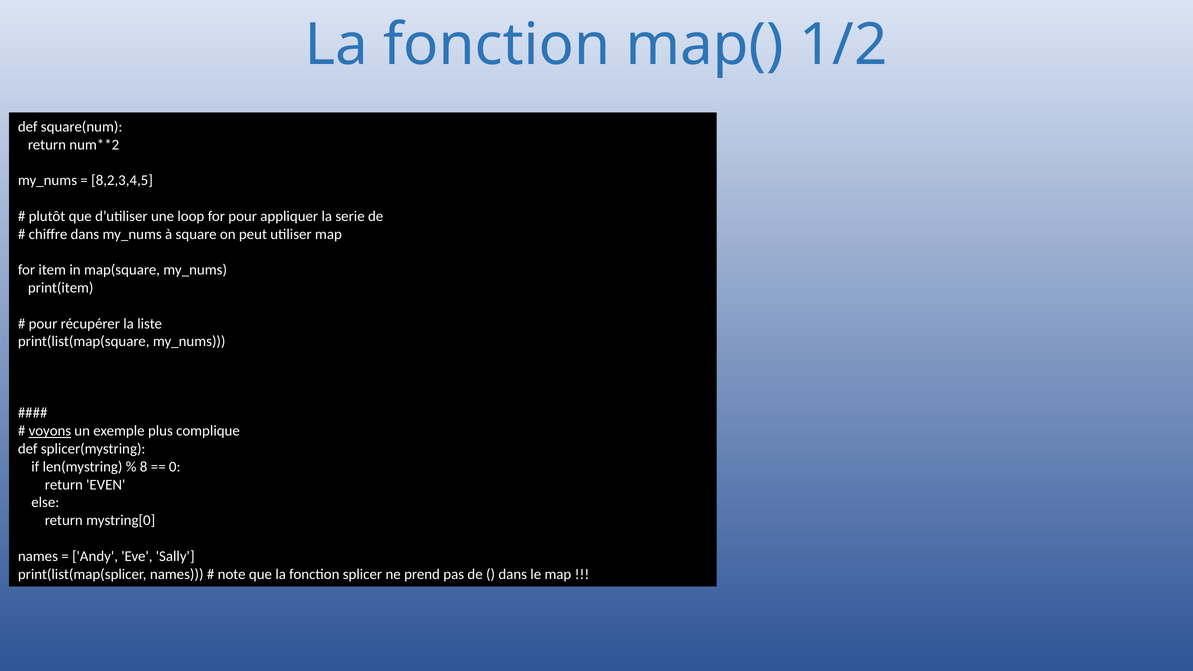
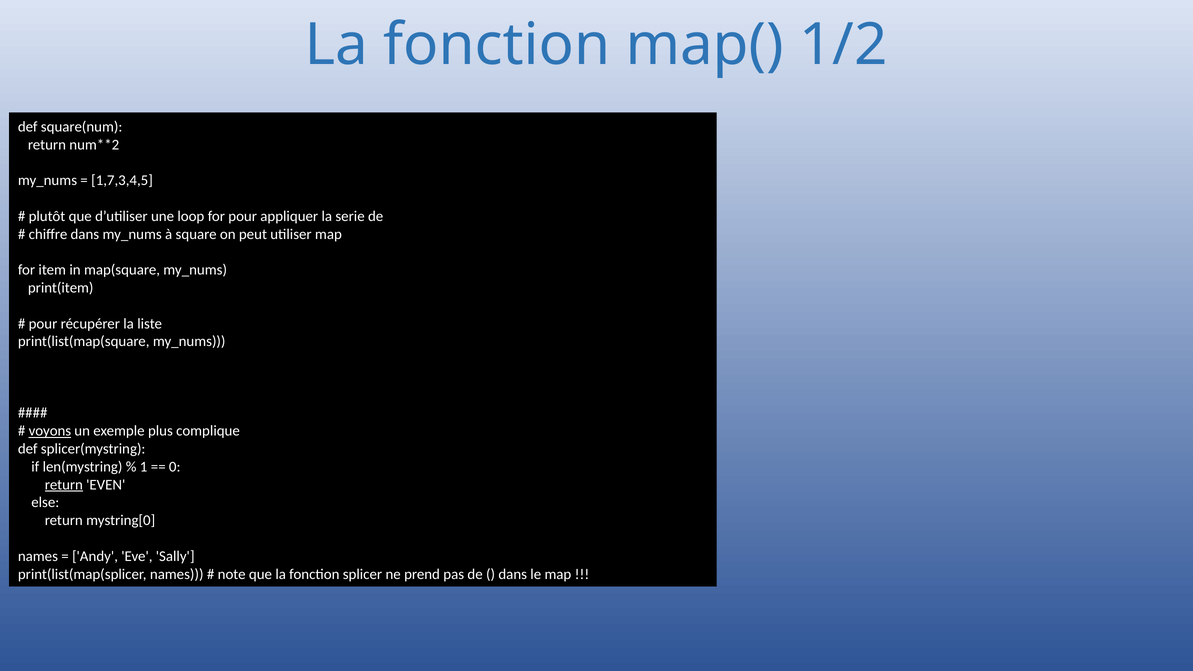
8,2,3,4,5: 8,2,3,4,5 -> 1,7,3,4,5
8: 8 -> 1
return at (64, 485) underline: none -> present
